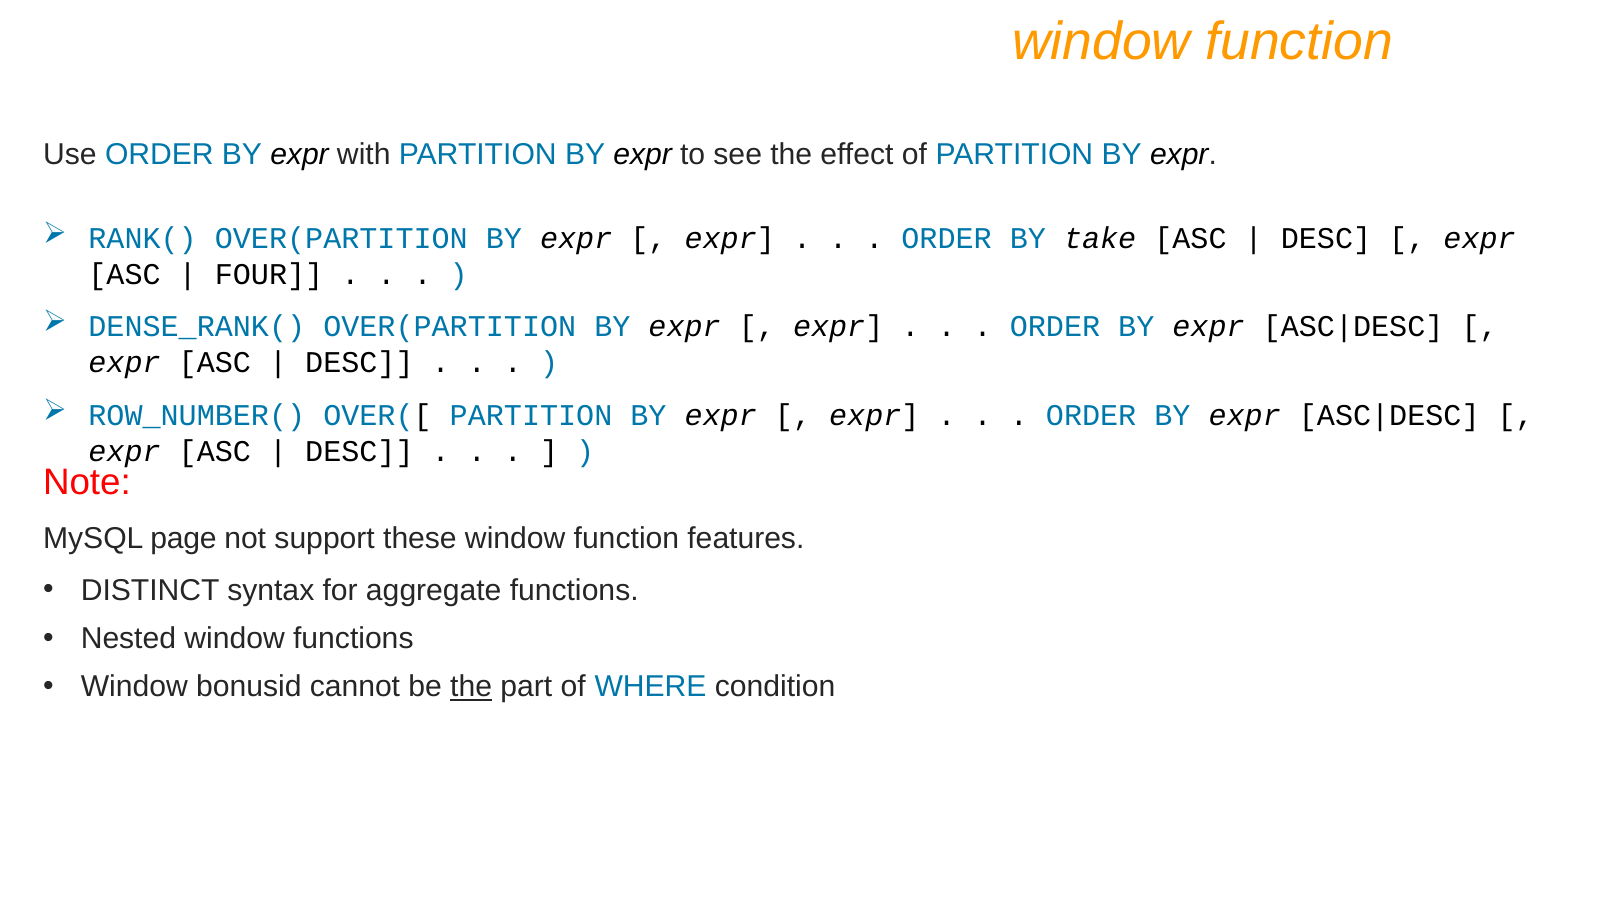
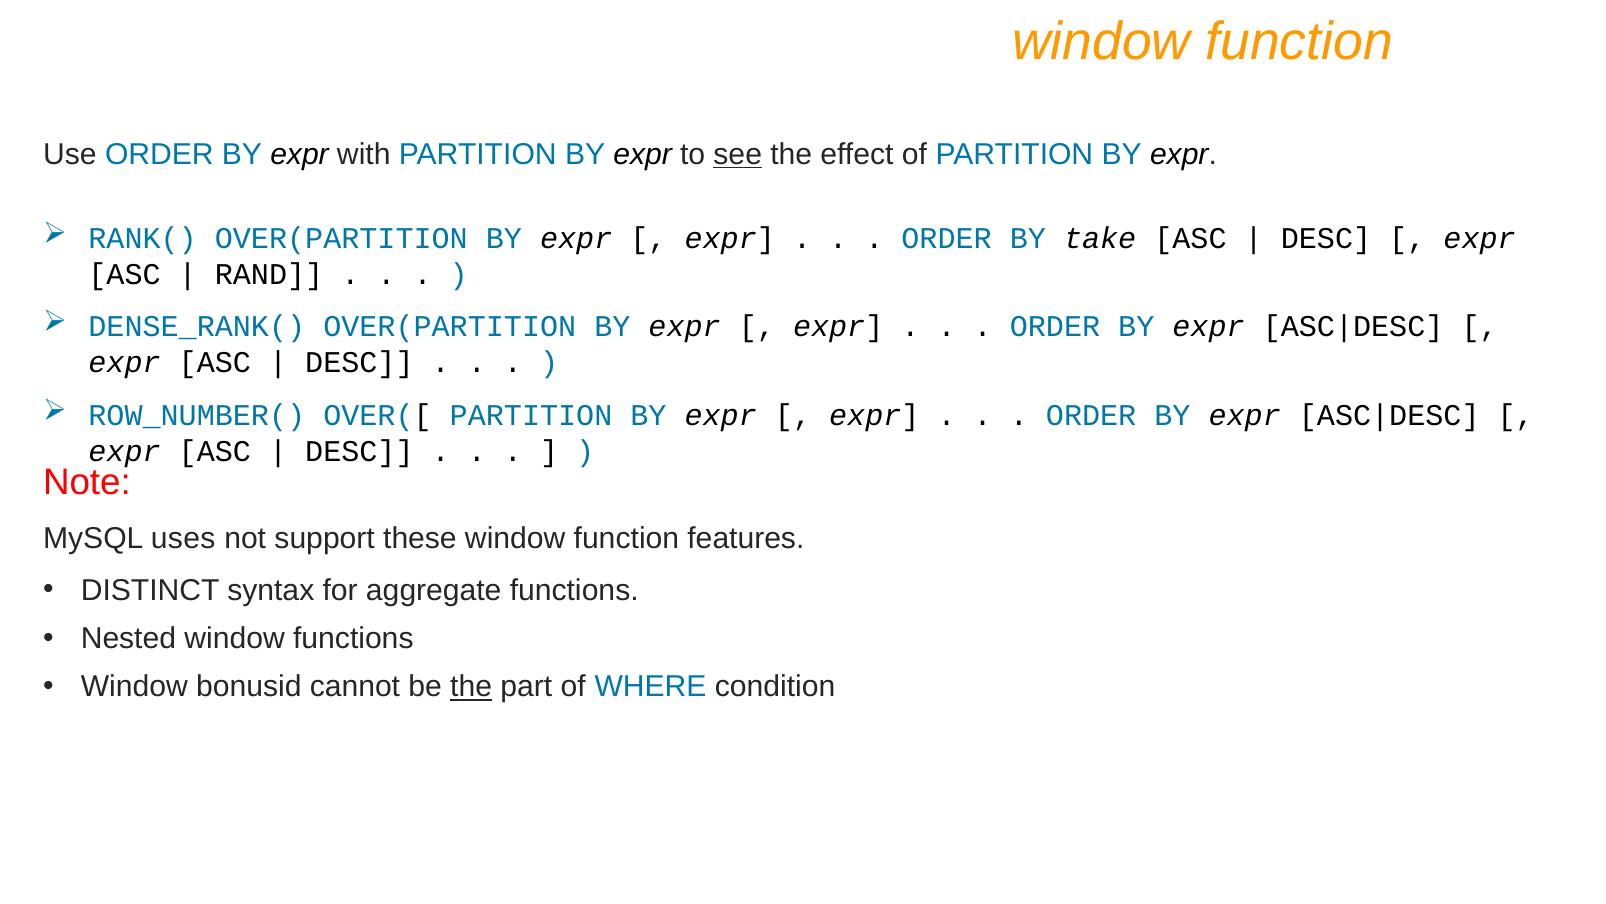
see underline: none -> present
FOUR: FOUR -> RAND
page: page -> uses
